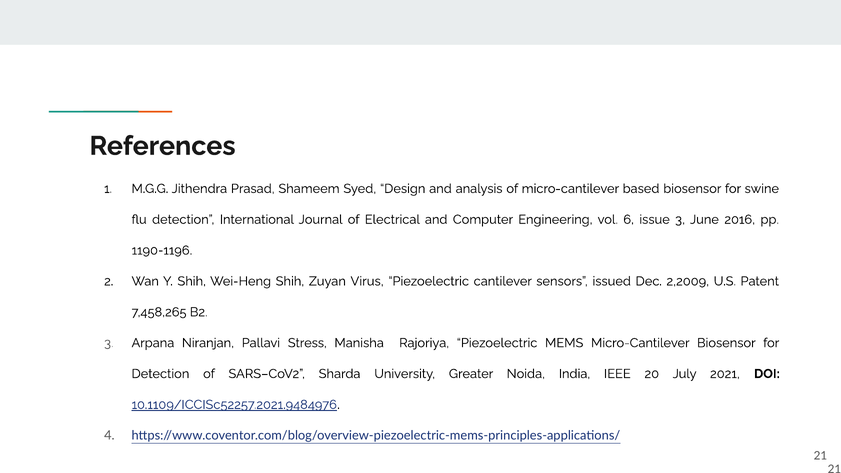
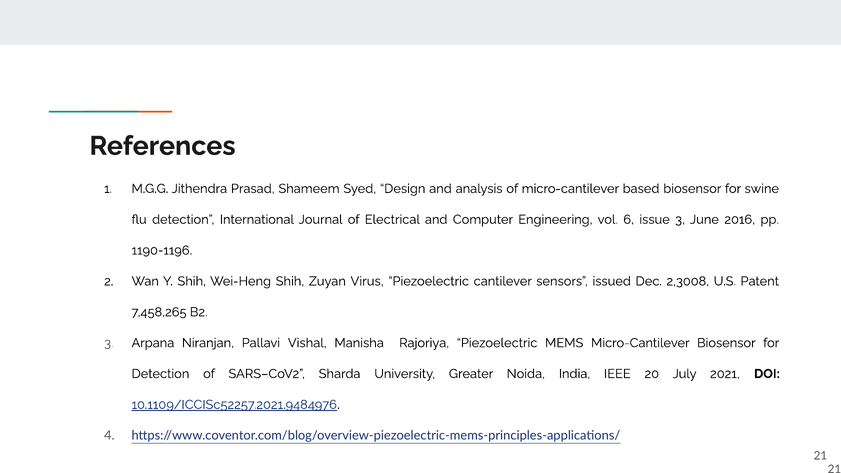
2,2009: 2,2009 -> 2,3008
Stress: Stress -> Vishal
